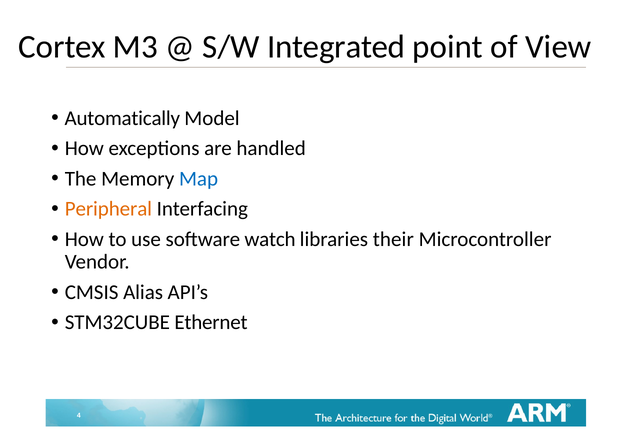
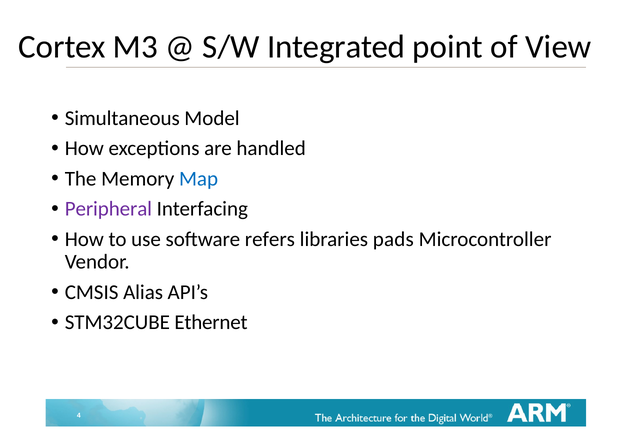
Automatically: Automatically -> Simultaneous
Peripheral colour: orange -> purple
watch: watch -> refers
their: their -> pads
